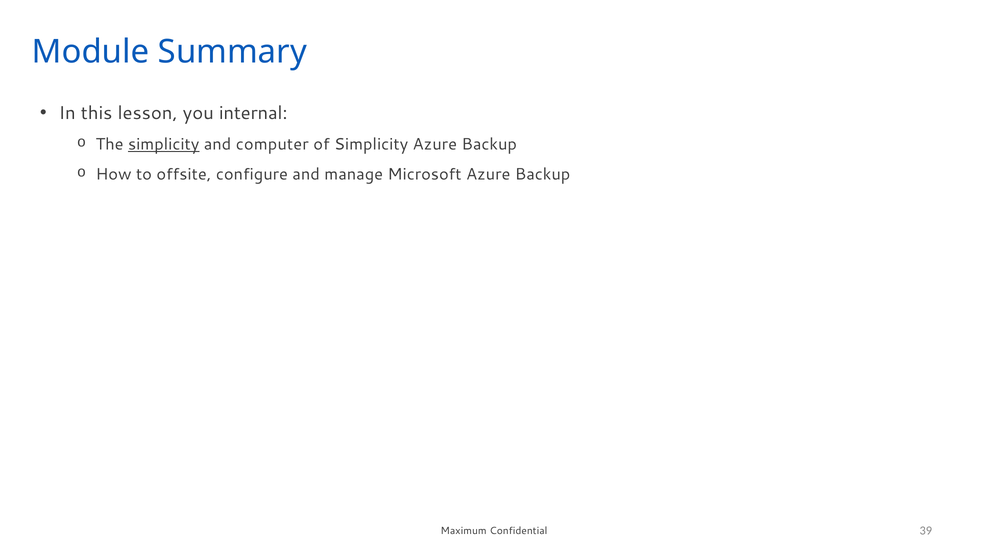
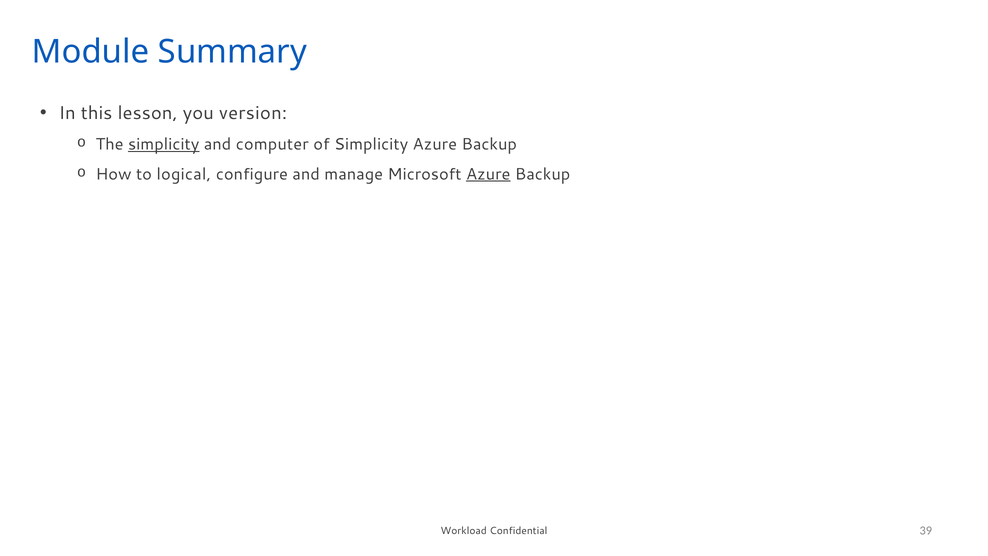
internal: internal -> version
offsite: offsite -> logical
Azure at (488, 174) underline: none -> present
Maximum: Maximum -> Workload
